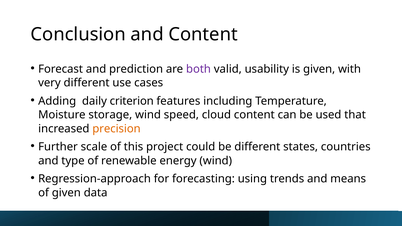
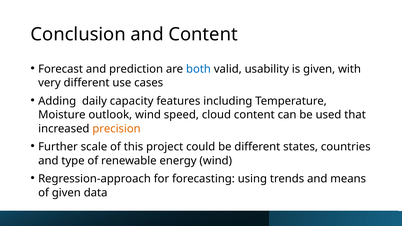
both colour: purple -> blue
criterion: criterion -> capacity
storage: storage -> outlook
